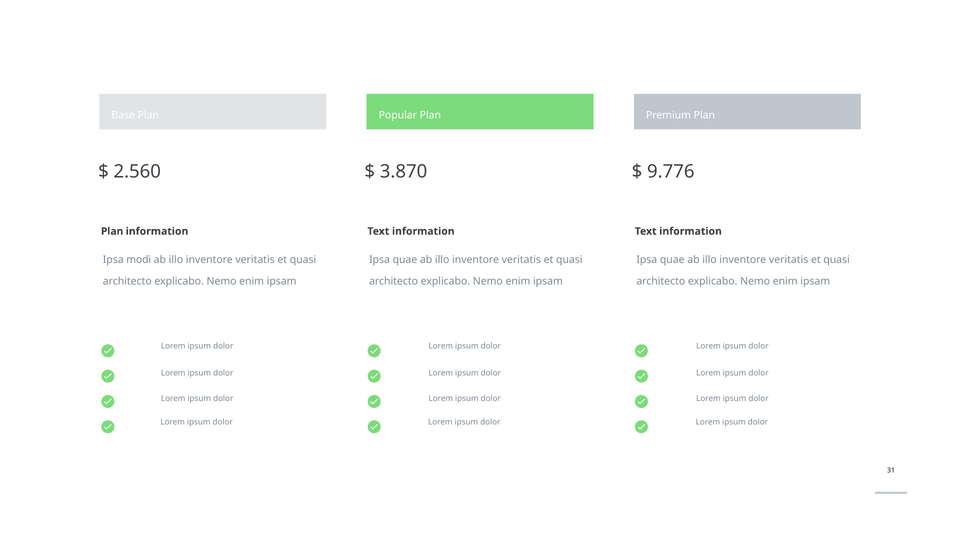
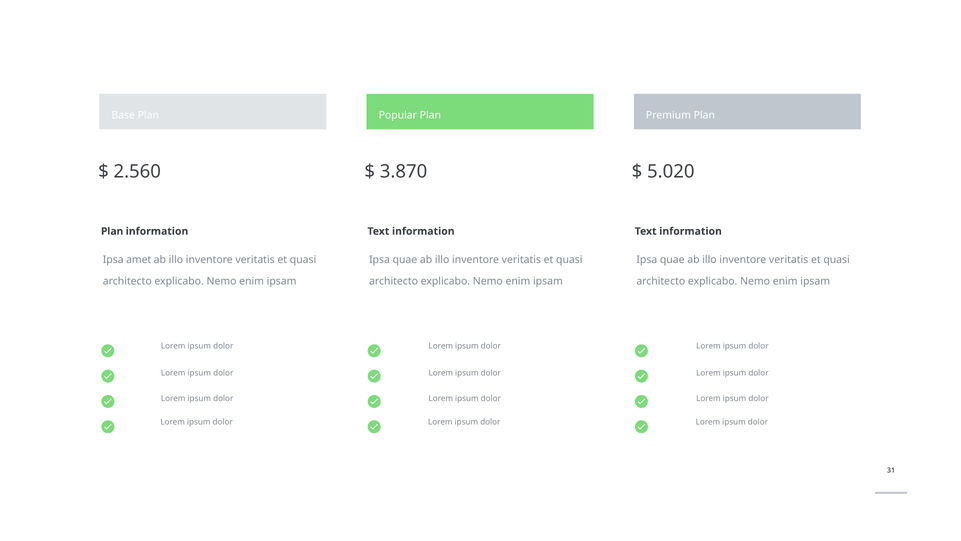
9.776: 9.776 -> 5.020
modi: modi -> amet
